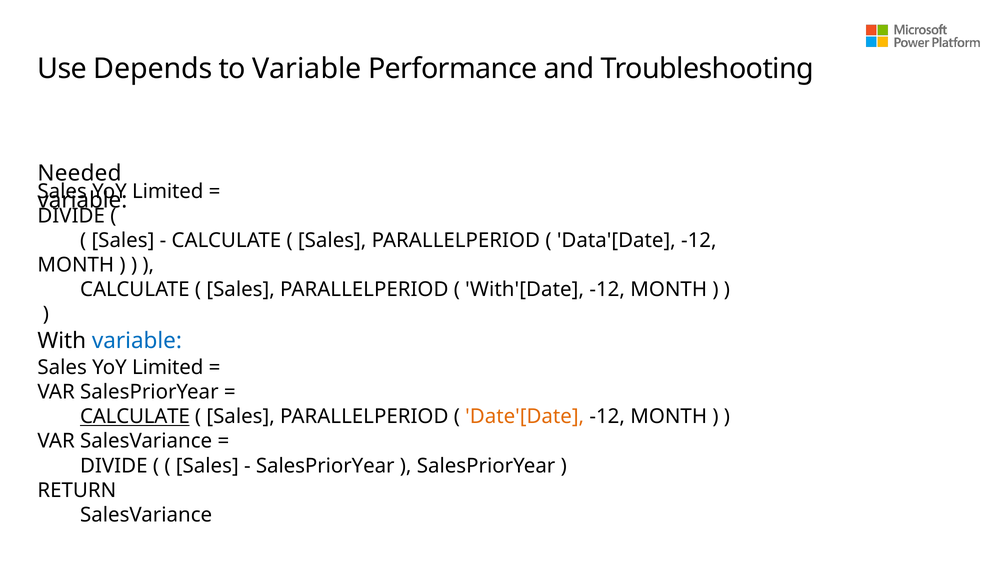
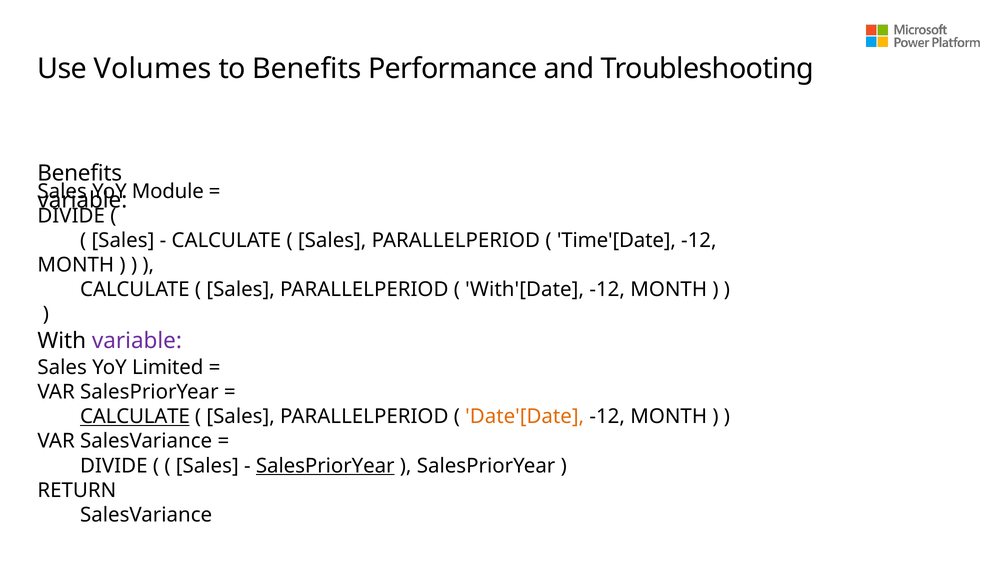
Depends: Depends -> Volumes
to Variable: Variable -> Benefits
Needed at (79, 173): Needed -> Benefits
Limited at (168, 191): Limited -> Module
Data'[Date: Data'[Date -> Time'[Date
variable at (137, 340) colour: blue -> purple
SalesPriorYear at (325, 465) underline: none -> present
